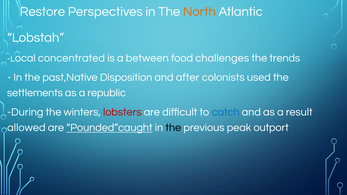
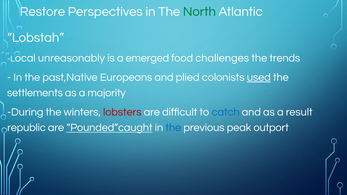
North colour: orange -> green
concentrated: concentrated -> unreasonably
between: between -> emerged
Disposition: Disposition -> Europeans
after: after -> plied
used underline: none -> present
republic: republic -> majority
allowed: allowed -> republic
the at (173, 128) colour: black -> blue
